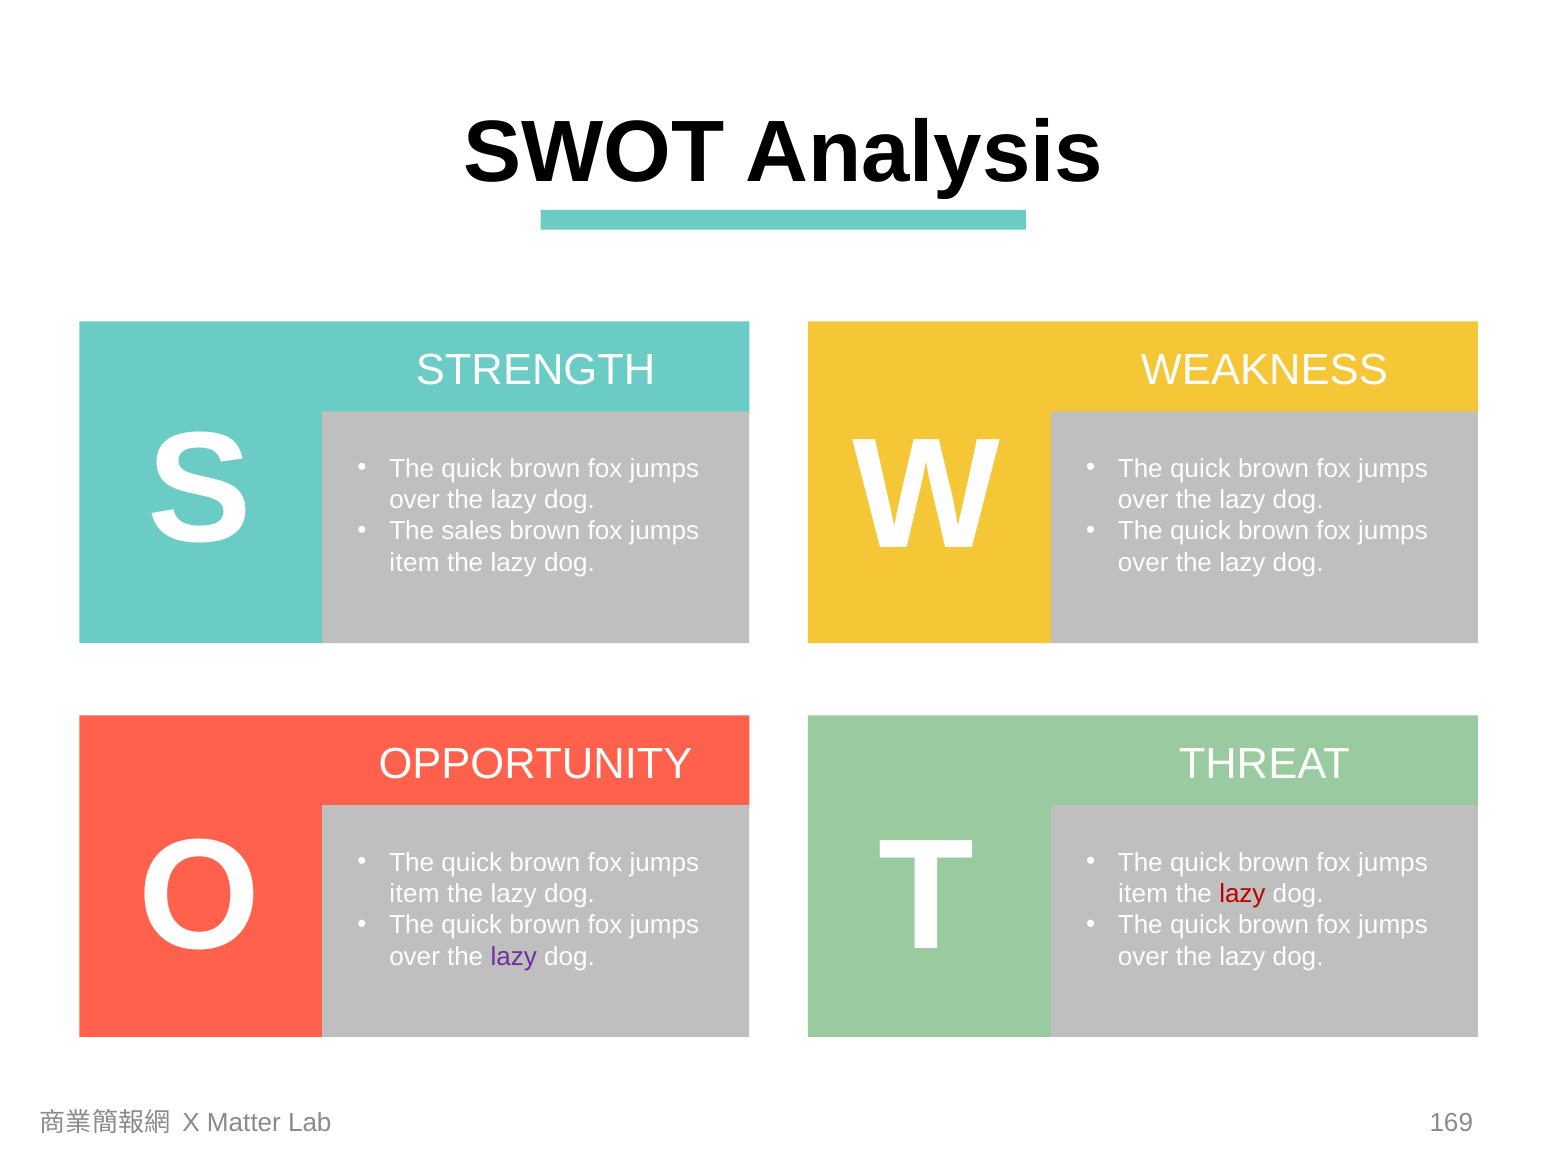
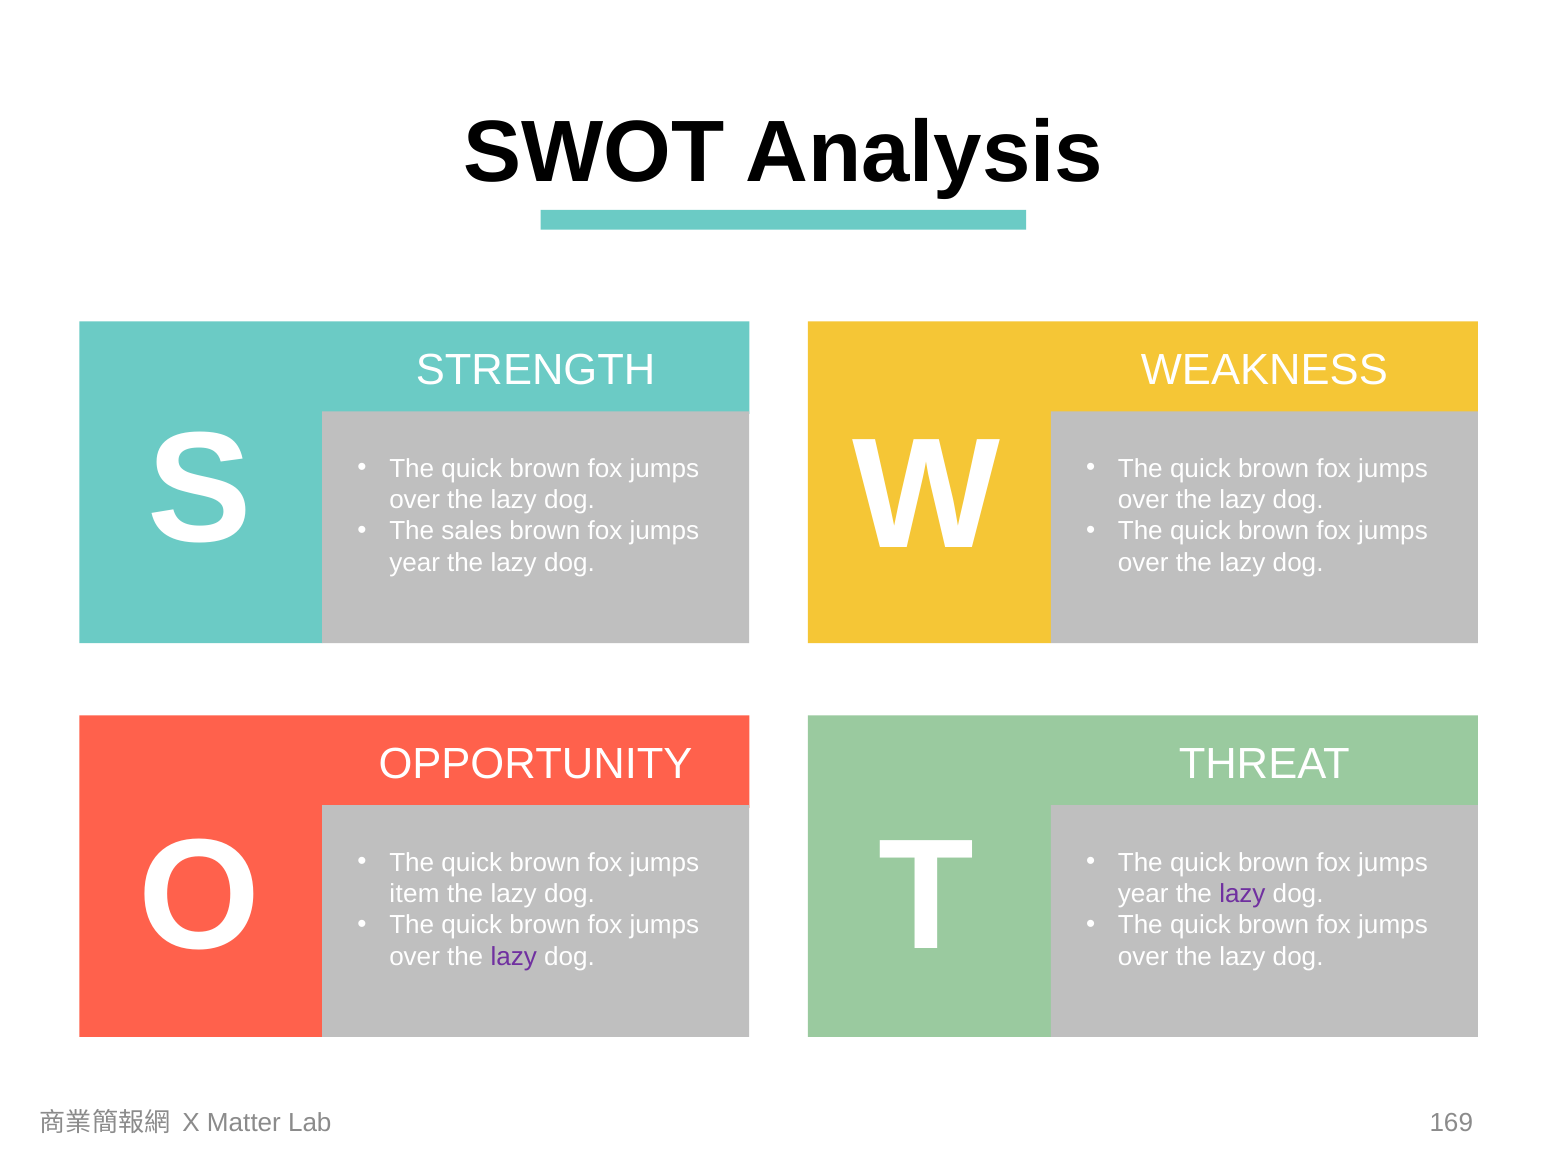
item at (414, 562): item -> year
item at (1143, 893): item -> year
lazy at (1242, 893) colour: red -> purple
